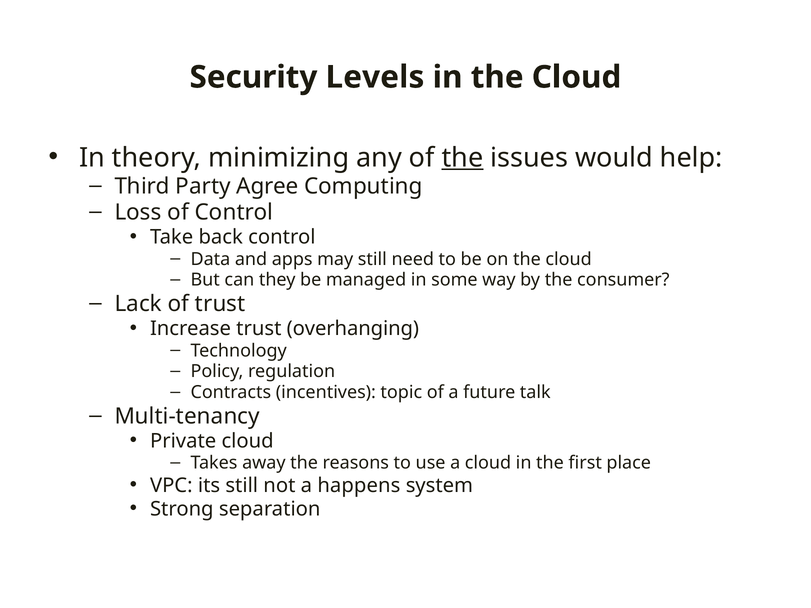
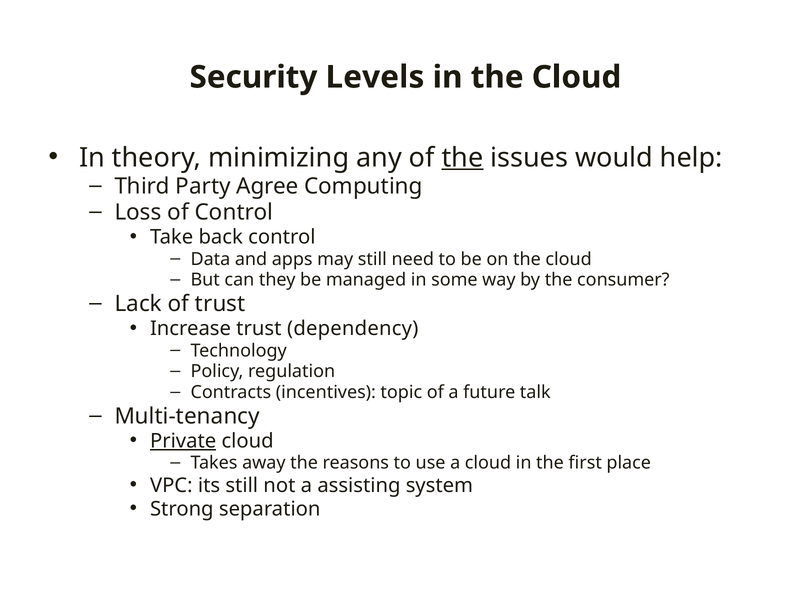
overhanging: overhanging -> dependency
Private underline: none -> present
happens: happens -> assisting
